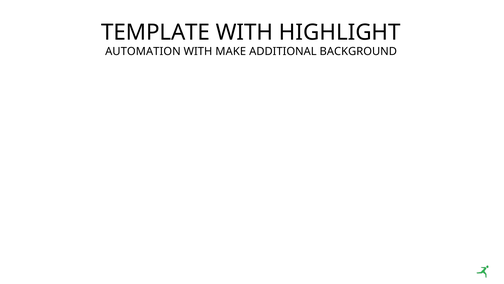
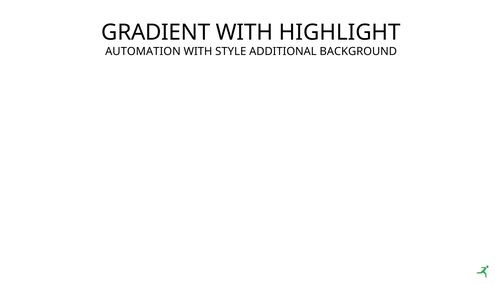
TEMPLATE: TEMPLATE -> GRADIENT
MAKE: MAKE -> STYLE
